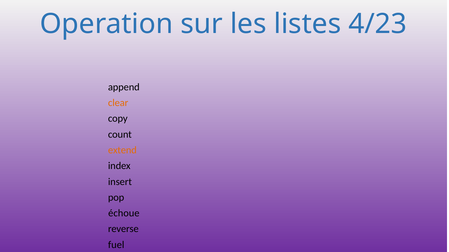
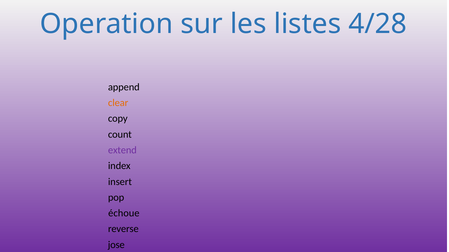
4/23: 4/23 -> 4/28
extend colour: orange -> purple
fuel: fuel -> jose
